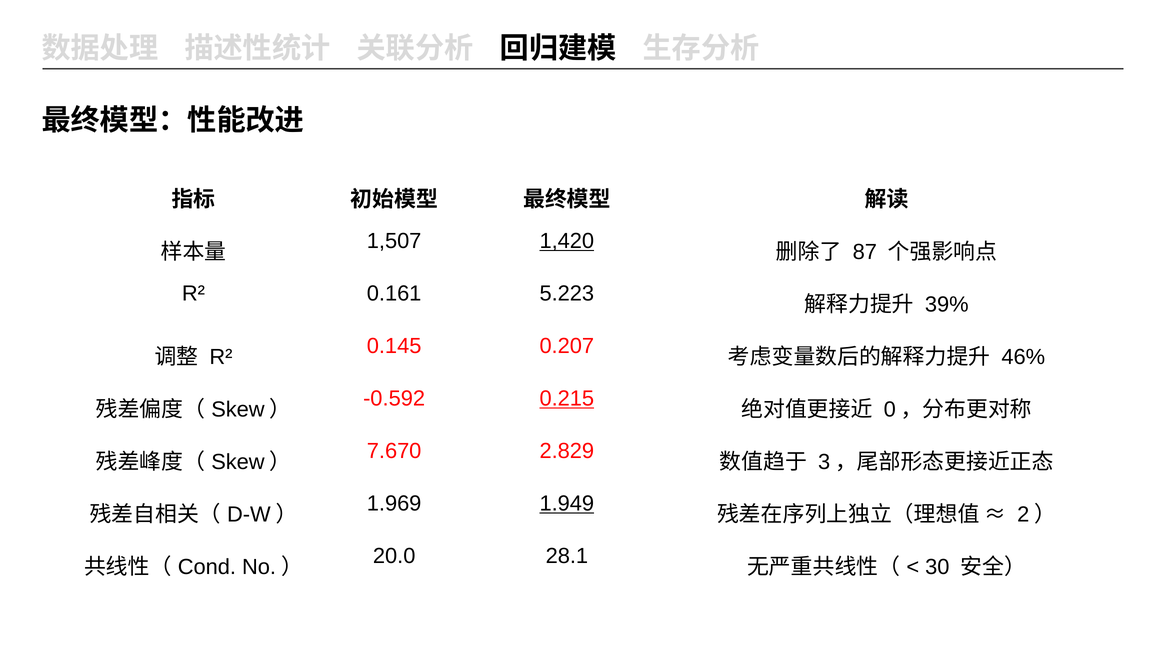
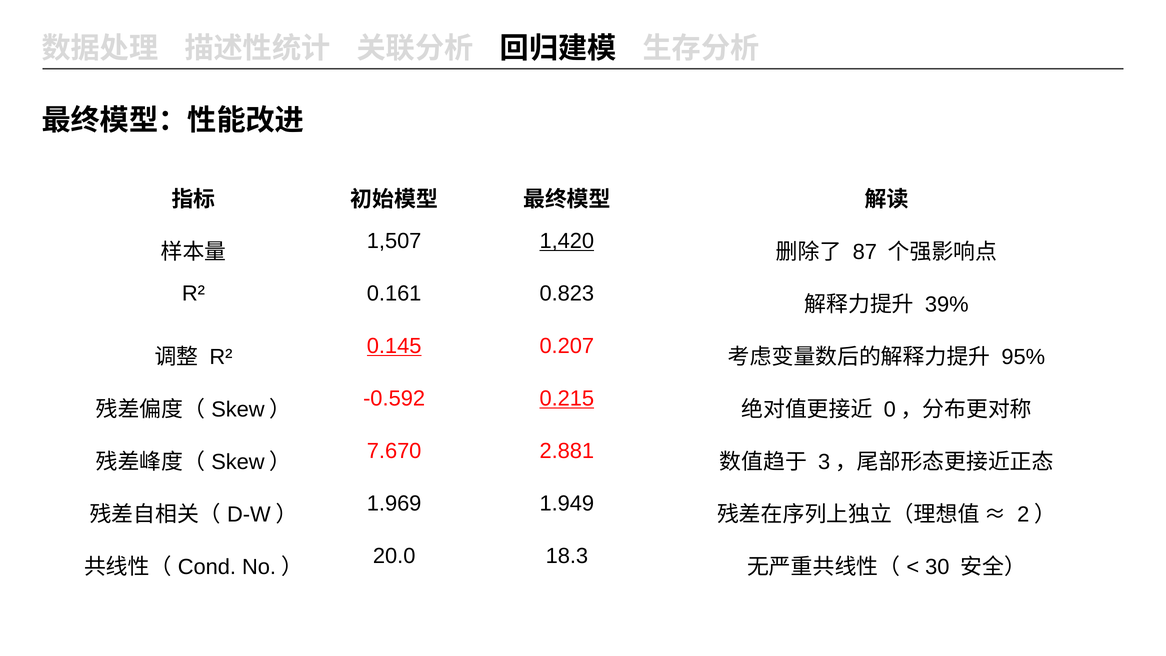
5.223: 5.223 -> 0.823
0.145 underline: none -> present
46%: 46% -> 95%
2.829: 2.829 -> 2.881
1.949 underline: present -> none
28.1: 28.1 -> 18.3
